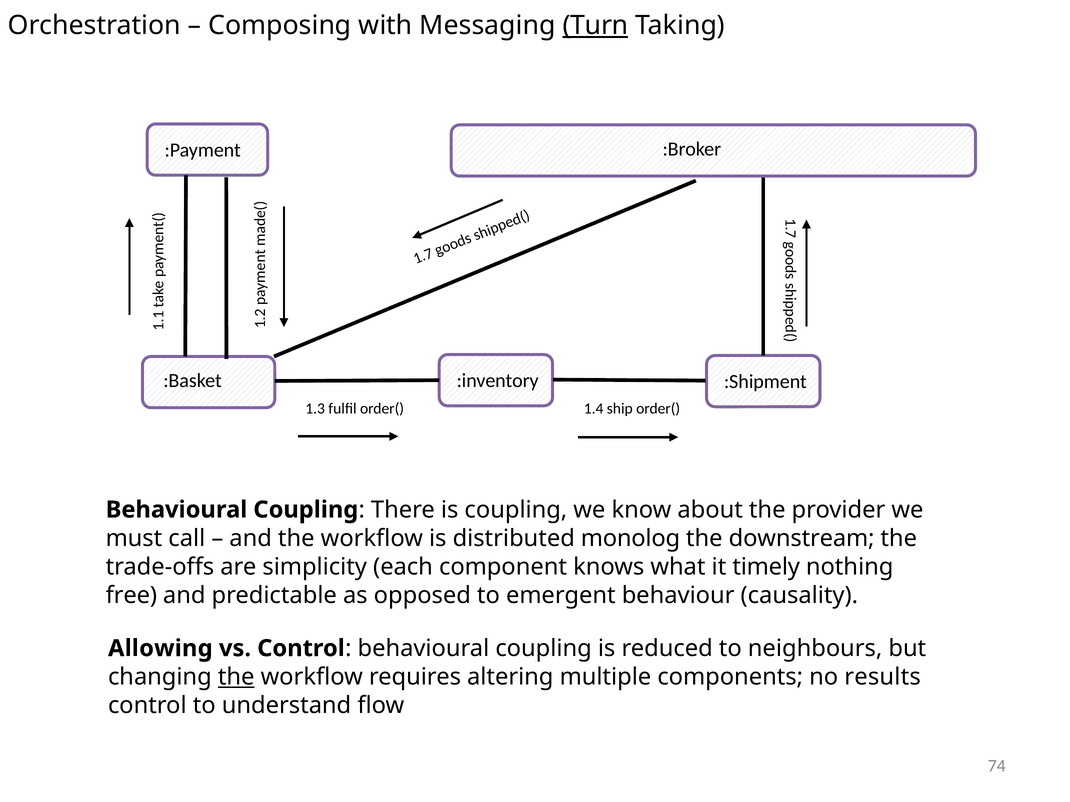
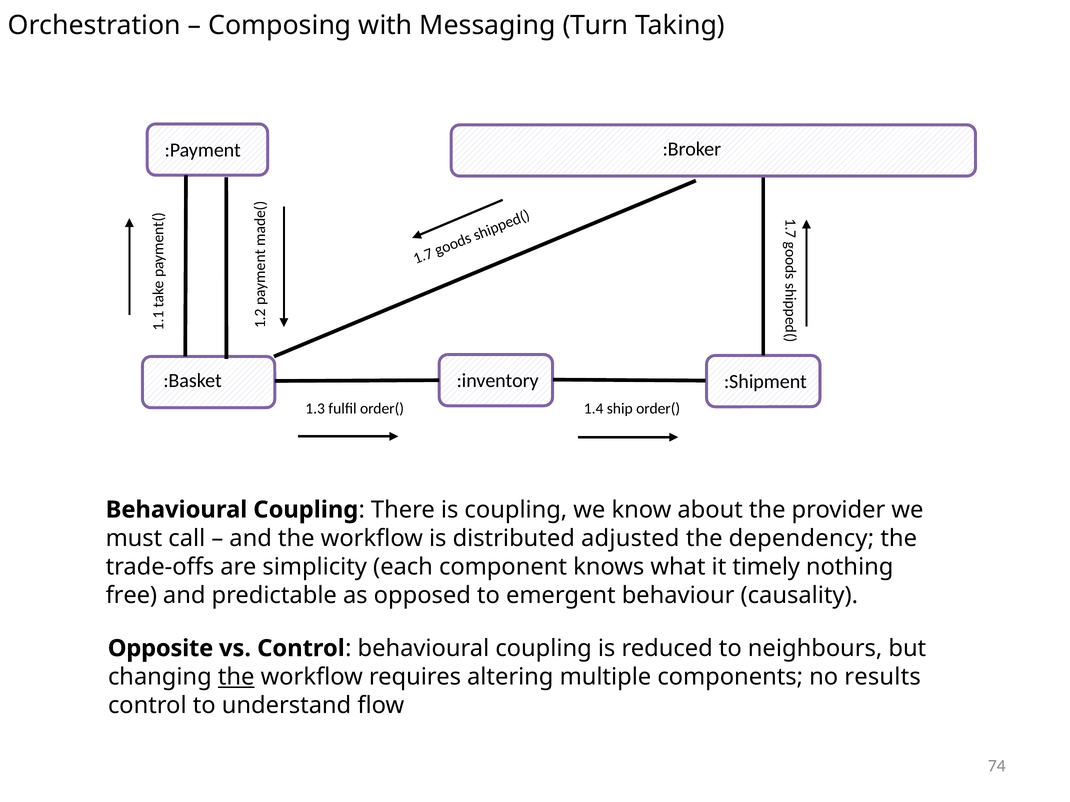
Turn underline: present -> none
monolog: monolog -> adjusted
downstream: downstream -> dependency
Allowing: Allowing -> Opposite
